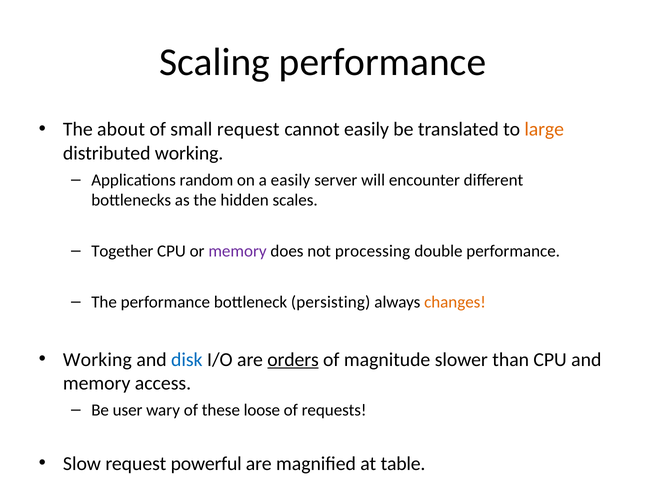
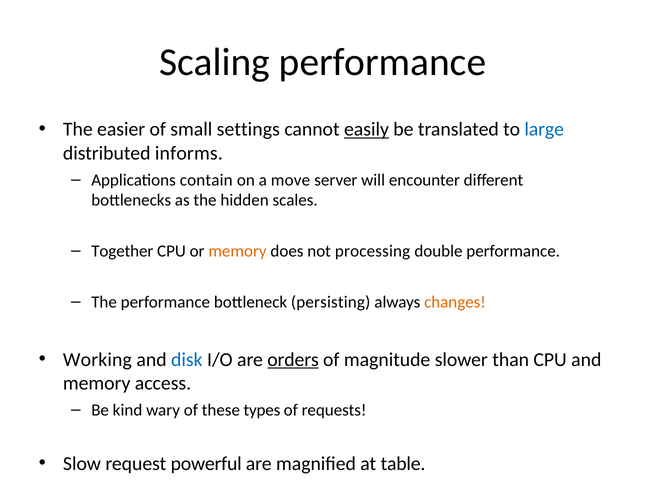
about: about -> easier
small request: request -> settings
easily at (367, 130) underline: none -> present
large colour: orange -> blue
distributed working: working -> informs
random: random -> contain
a easily: easily -> move
memory at (238, 252) colour: purple -> orange
user: user -> kind
loose: loose -> types
